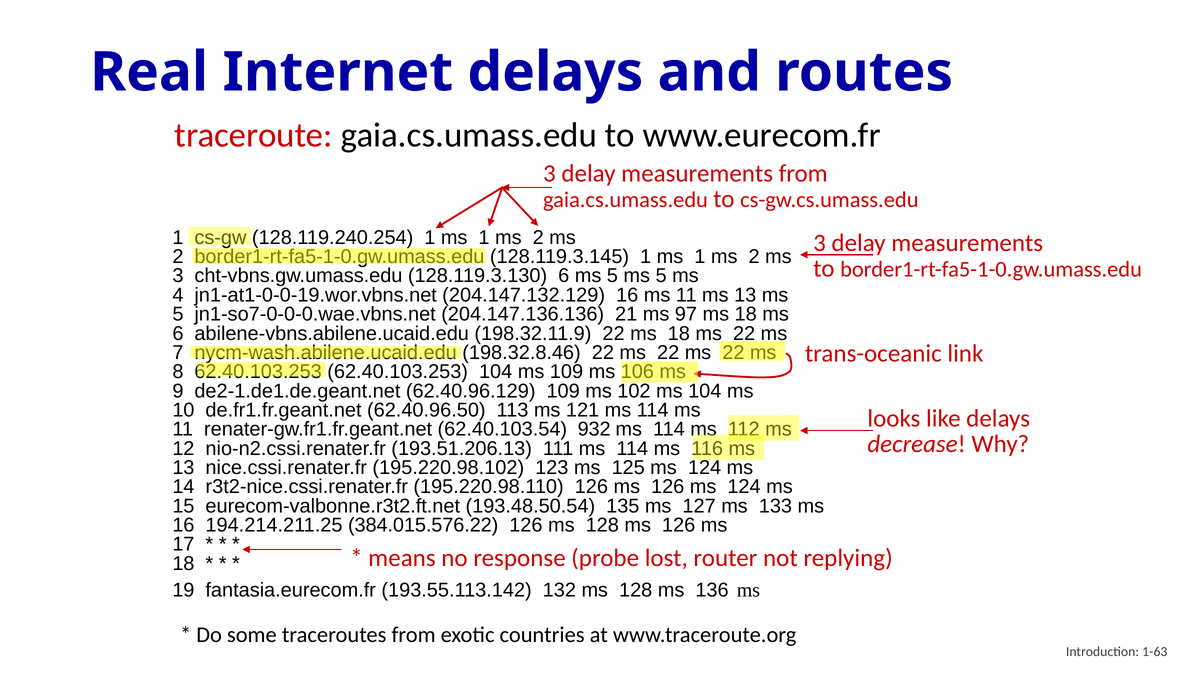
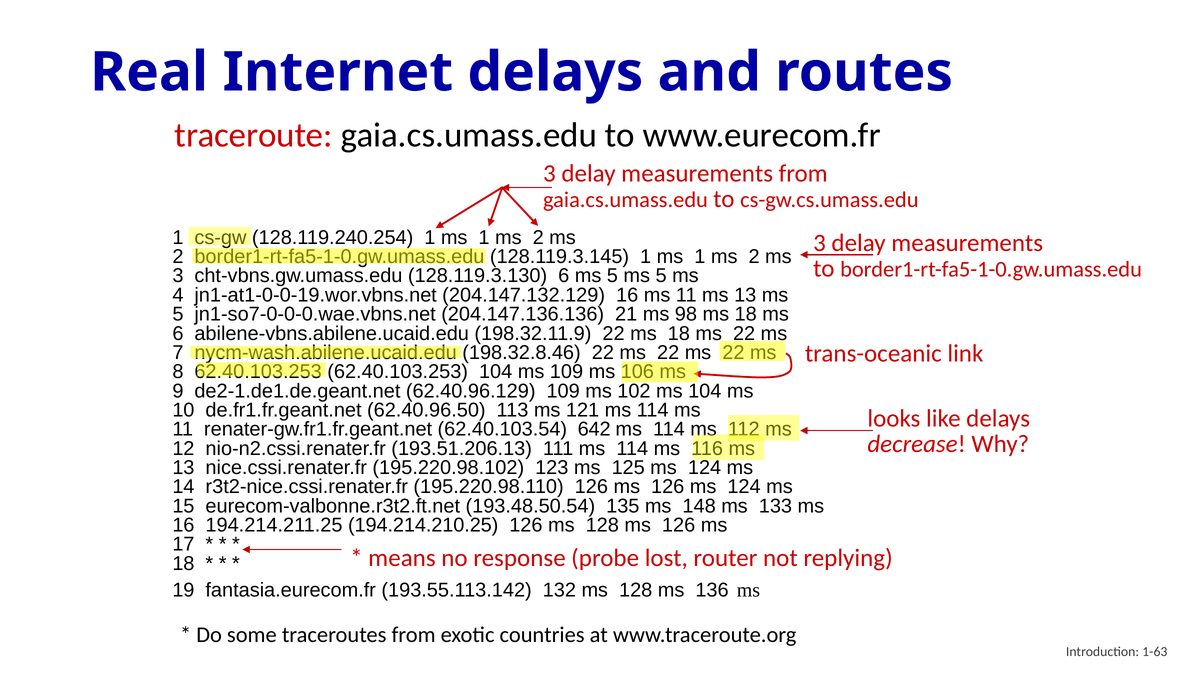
97: 97 -> 98
932: 932 -> 642
127: 127 -> 148
384.015.576.22: 384.015.576.22 -> 194.214.210.25
